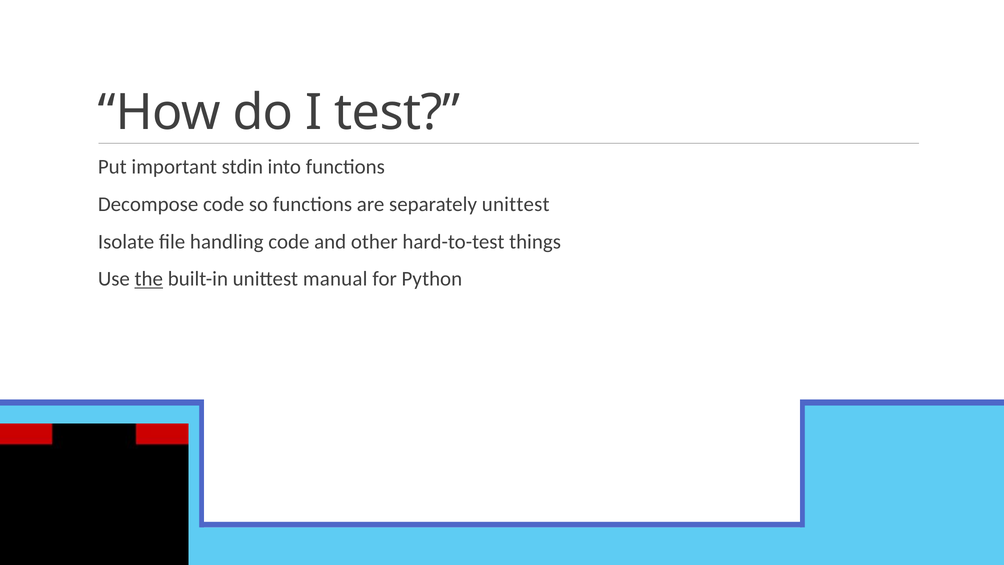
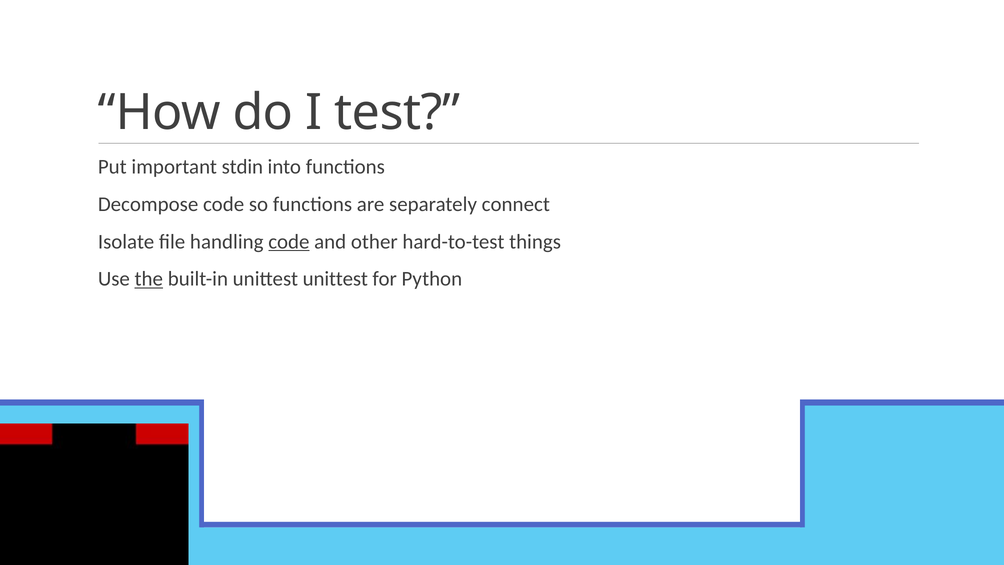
separately unittest: unittest -> connect
code at (289, 241) underline: none -> present
unittest manual: manual -> unittest
